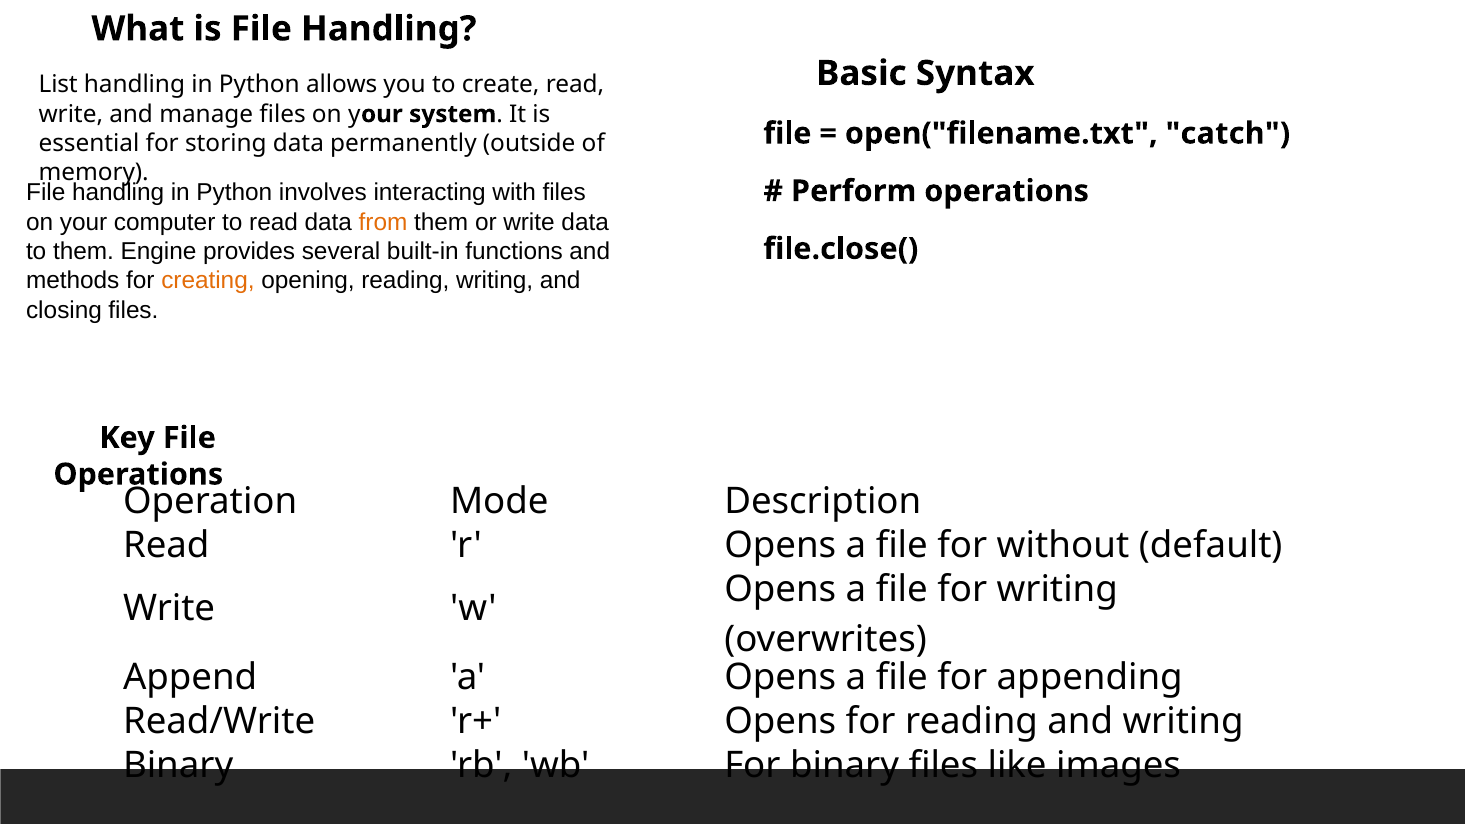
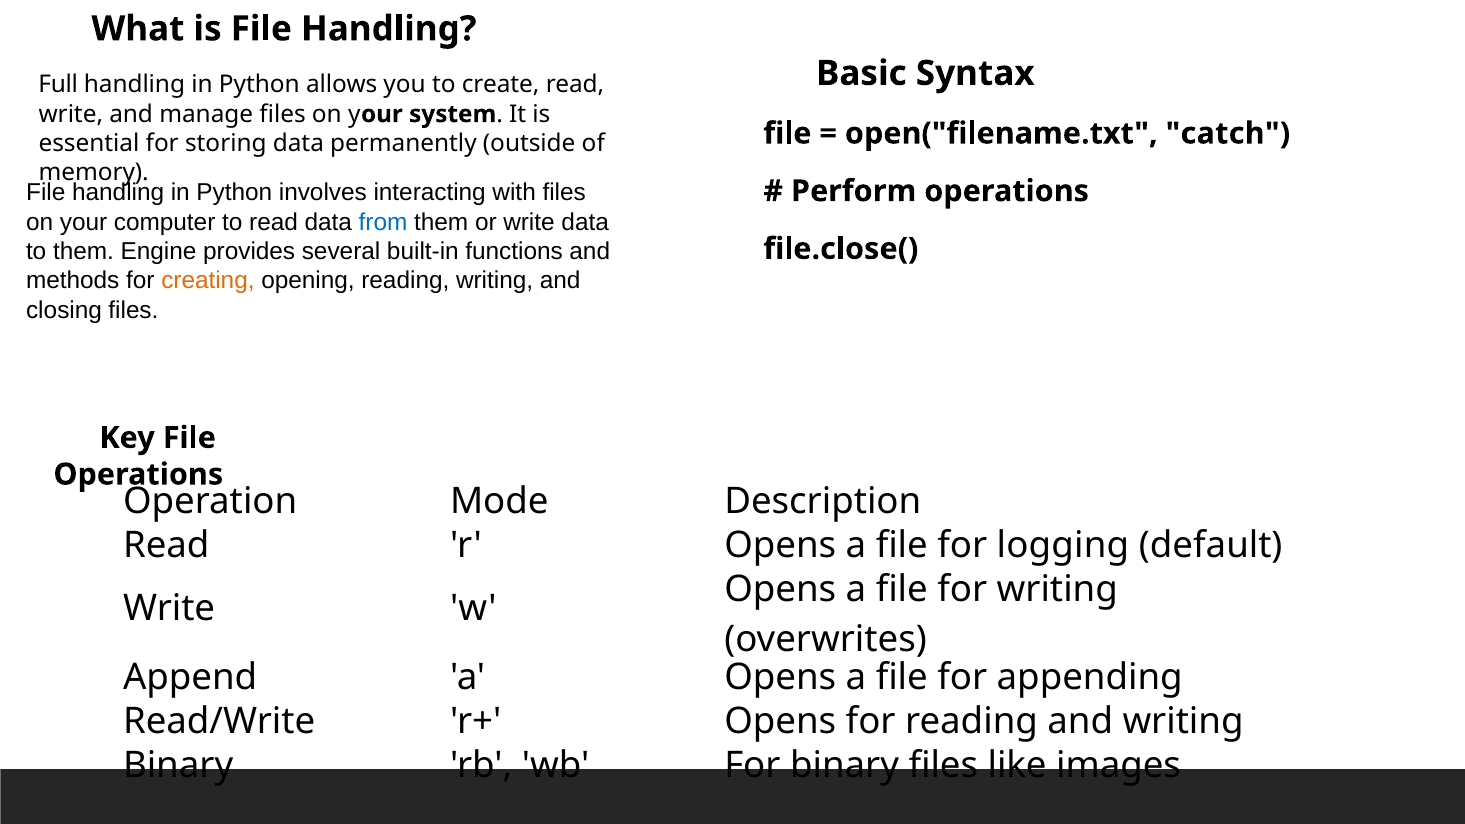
List: List -> Full
from colour: orange -> blue
without: without -> logging
